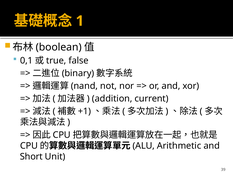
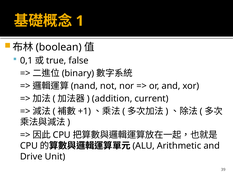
Short: Short -> Drive
